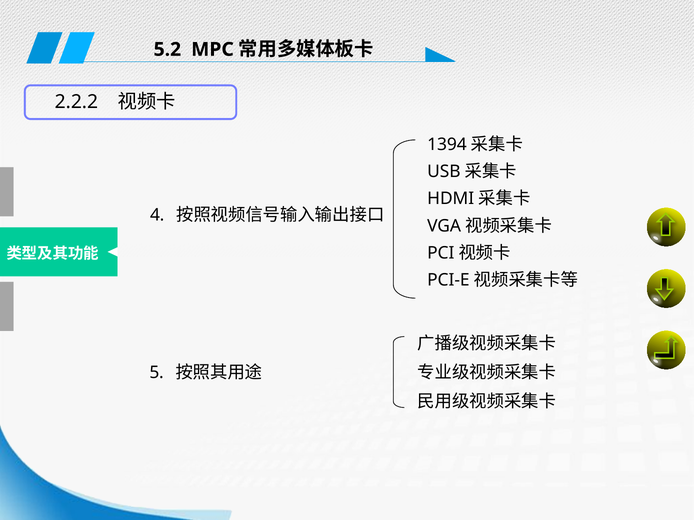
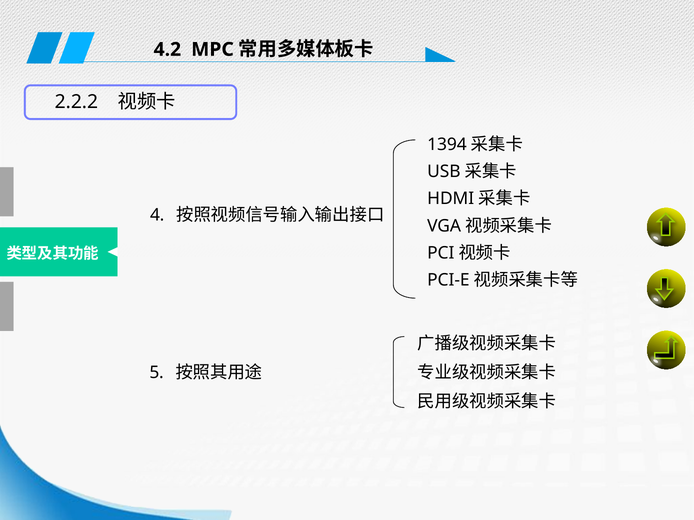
5.2: 5.2 -> 4.2
